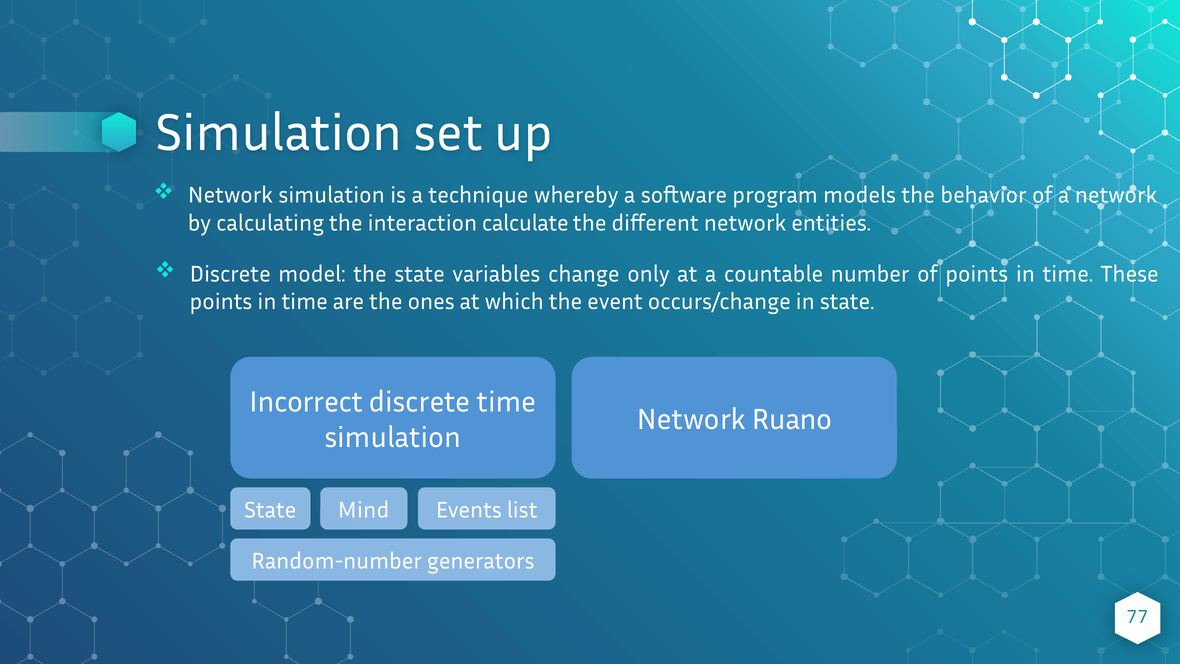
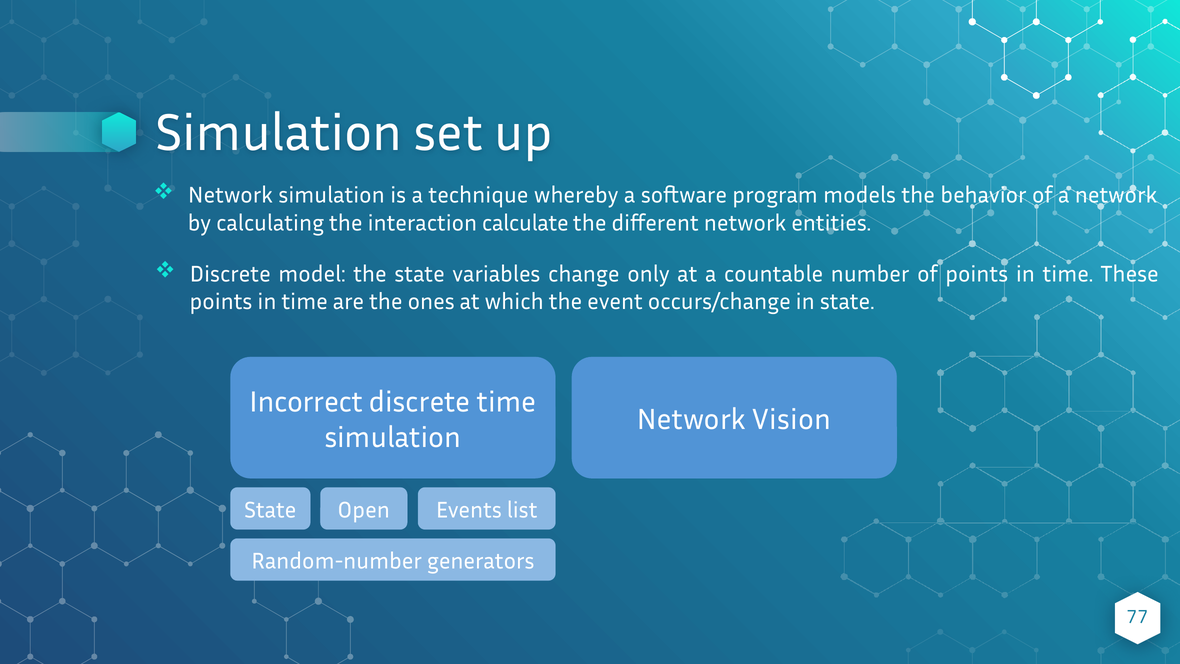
Ruano: Ruano -> Vision
Mind: Mind -> Open
